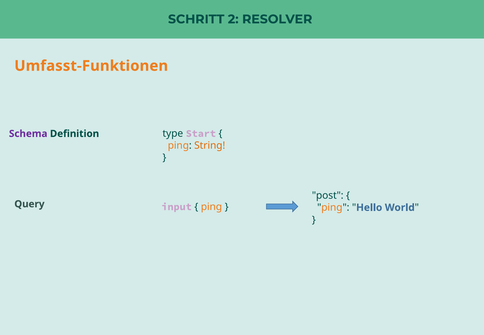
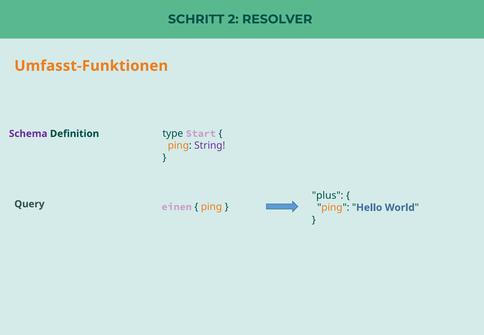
String colour: orange -> purple
post: post -> plus
input: input -> einen
